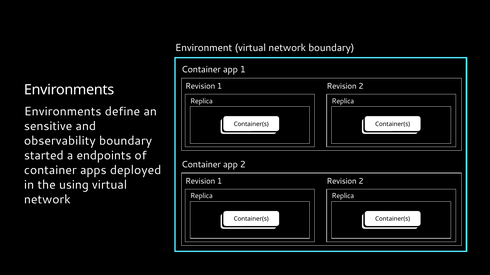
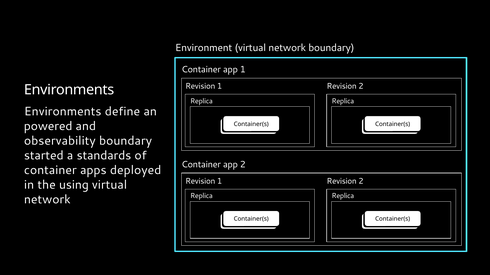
sensitive: sensitive -> powered
endpoints: endpoints -> standards
